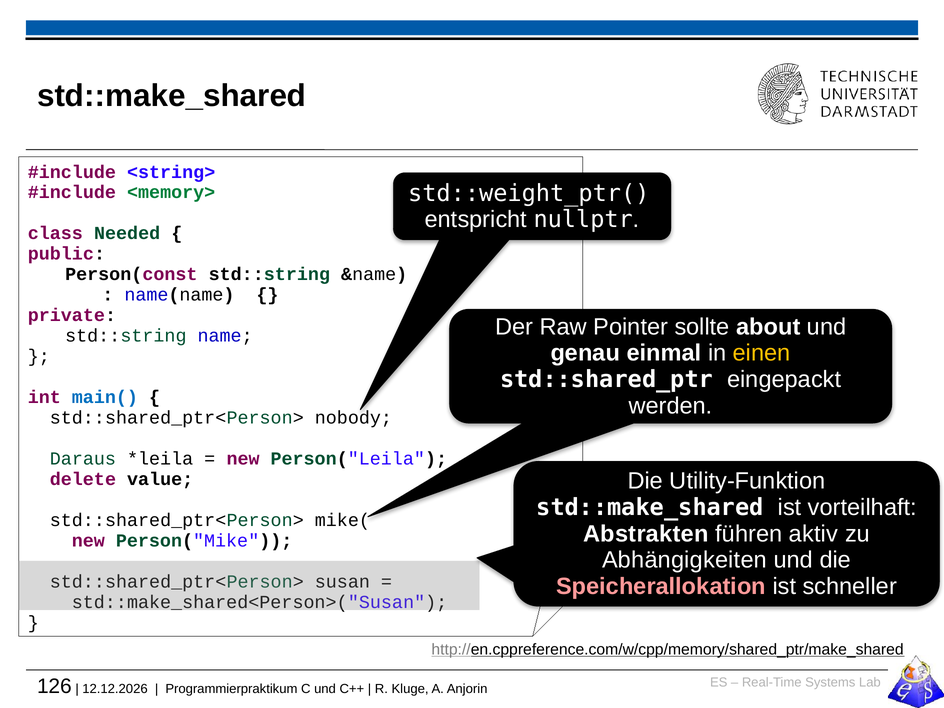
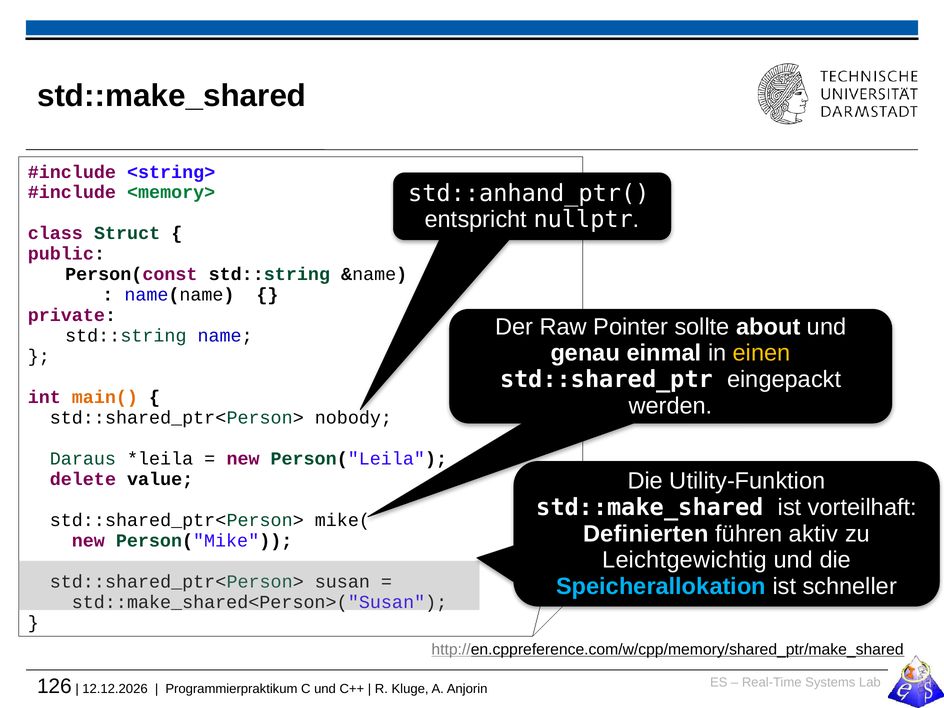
std::weight_ptr(: std::weight_ptr( -> std::anhand_ptr(
Needed: Needed -> Struct
main( colour: blue -> orange
Abstrakten: Abstrakten -> Definierten
Abhängigkeiten: Abhängigkeiten -> Leichtgewichtig
Speicherallokation colour: pink -> light blue
